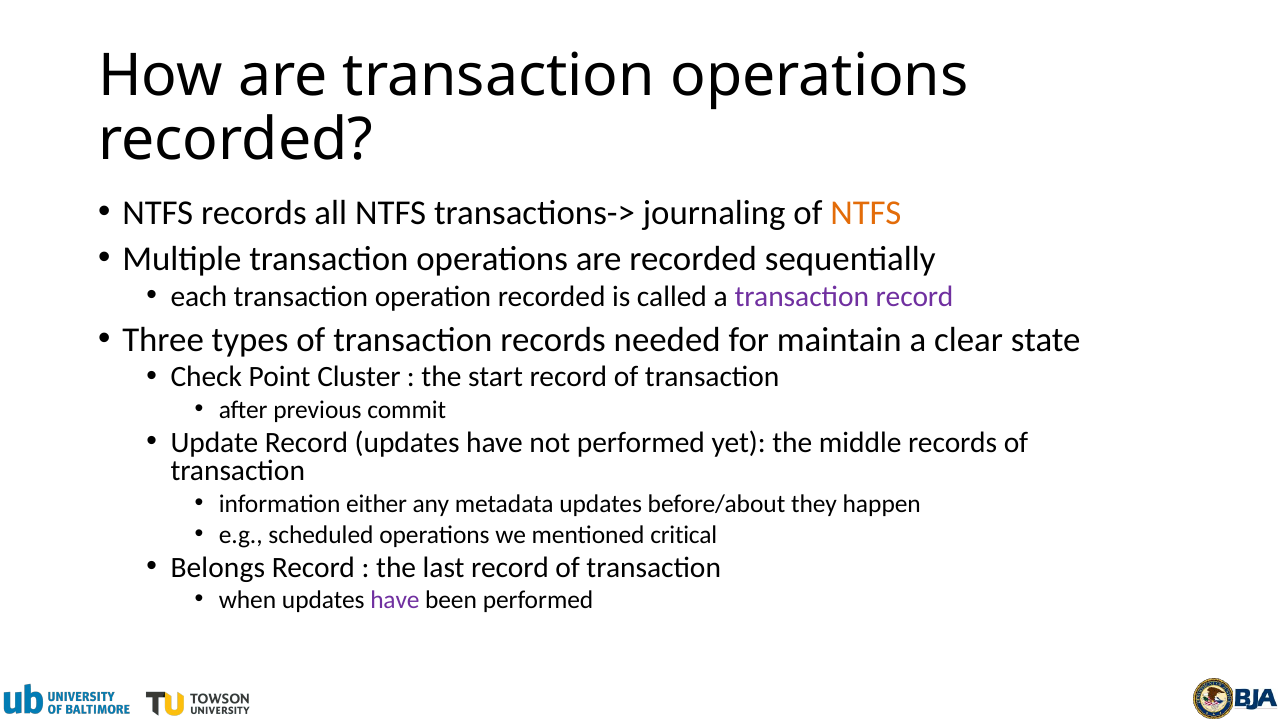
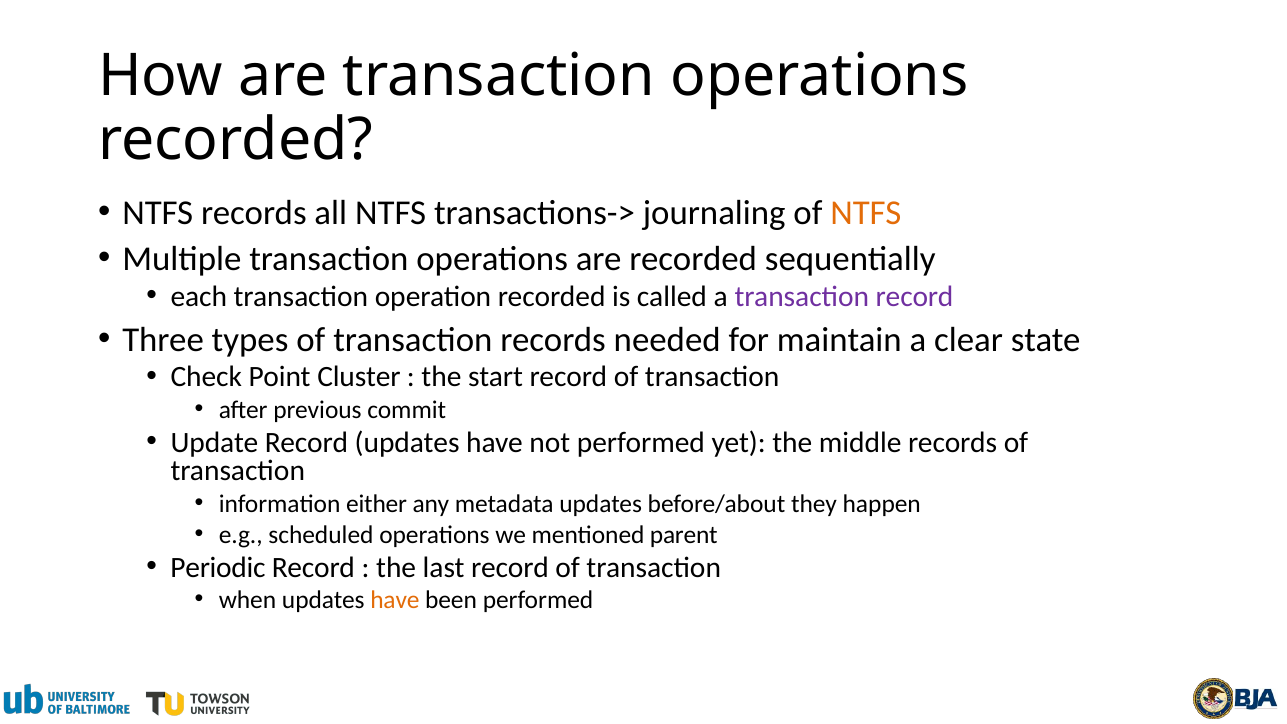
critical: critical -> parent
Belongs: Belongs -> Periodic
have at (395, 600) colour: purple -> orange
